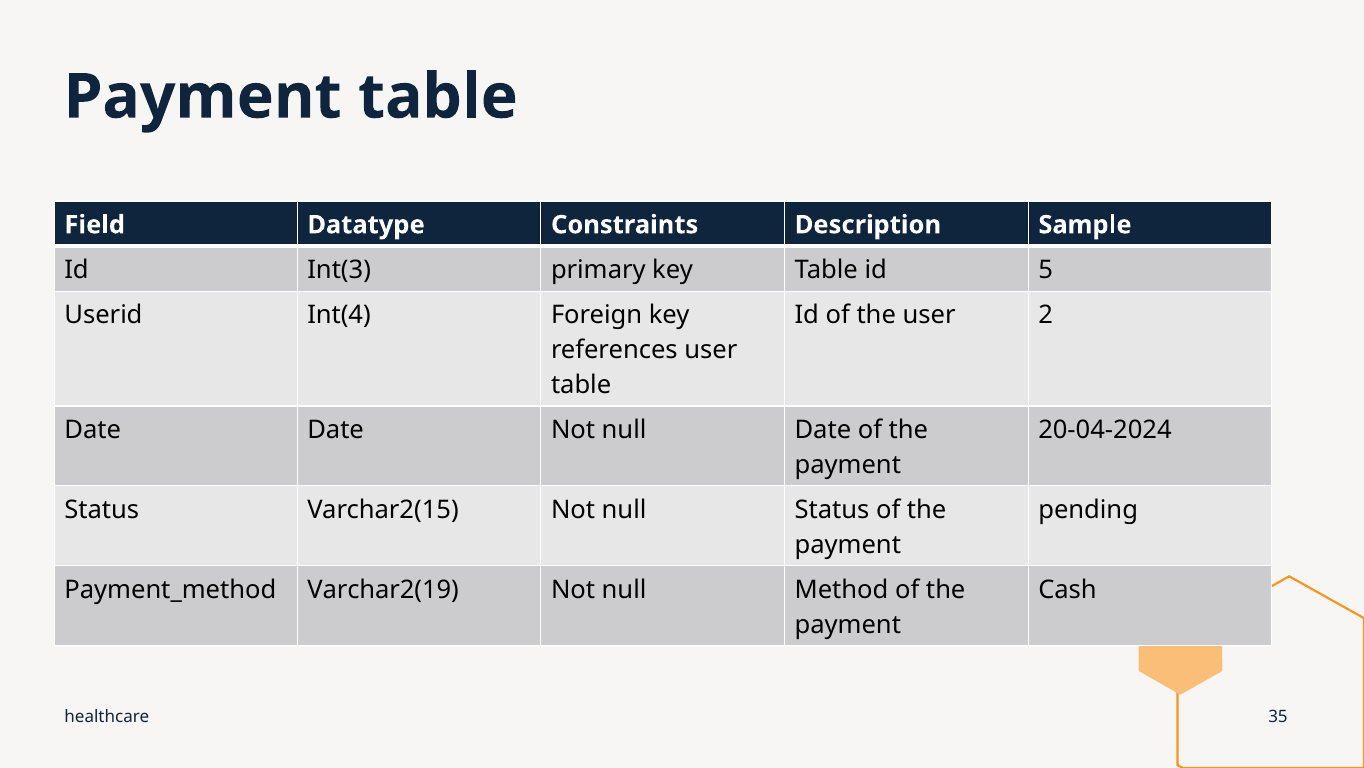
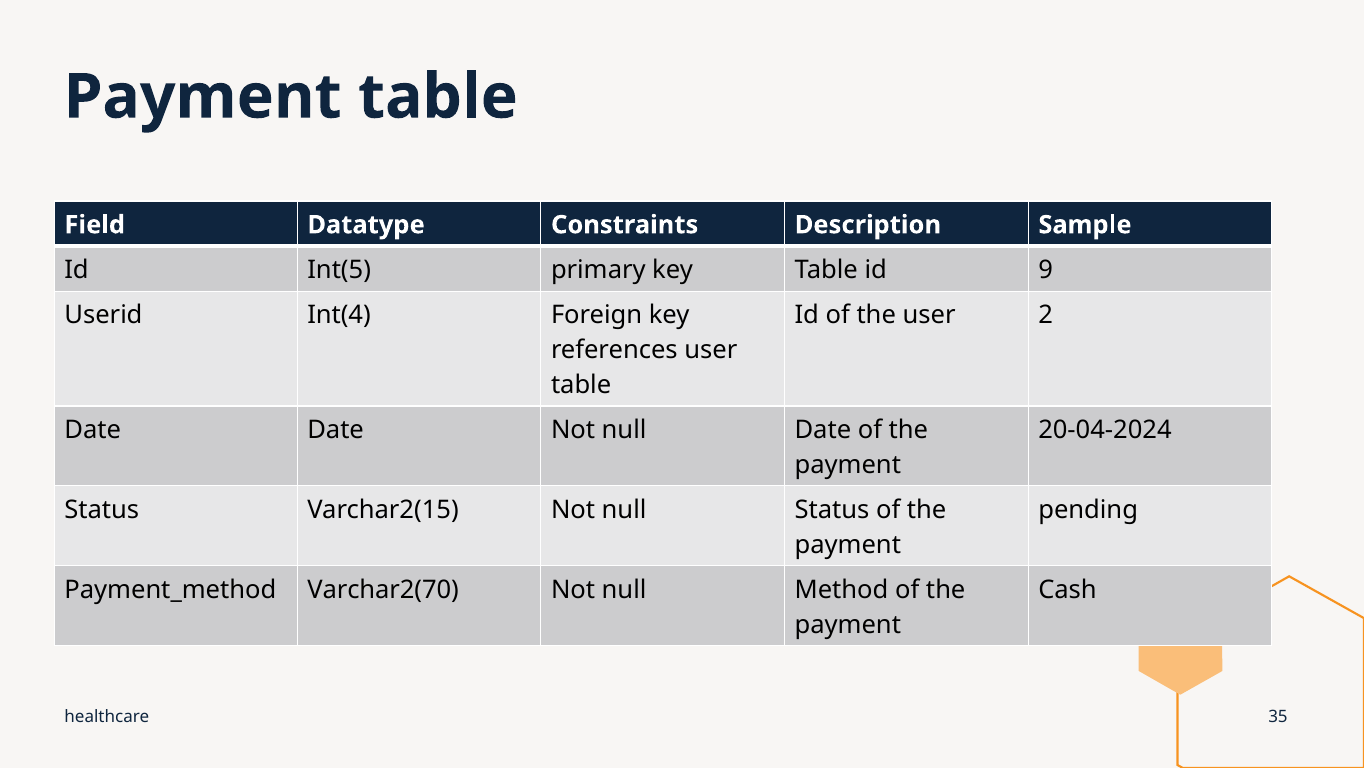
Int(3: Int(3 -> Int(5
5: 5 -> 9
Varchar2(19: Varchar2(19 -> Varchar2(70
